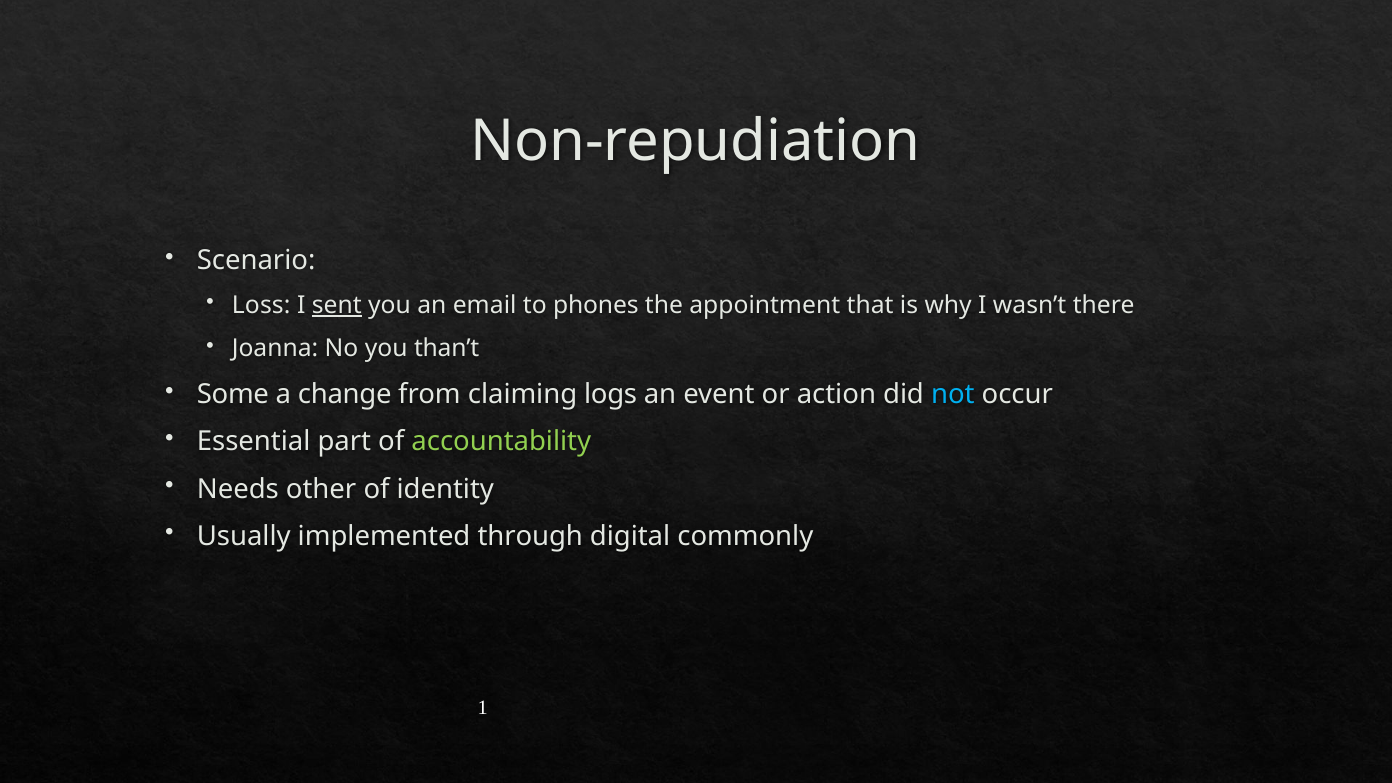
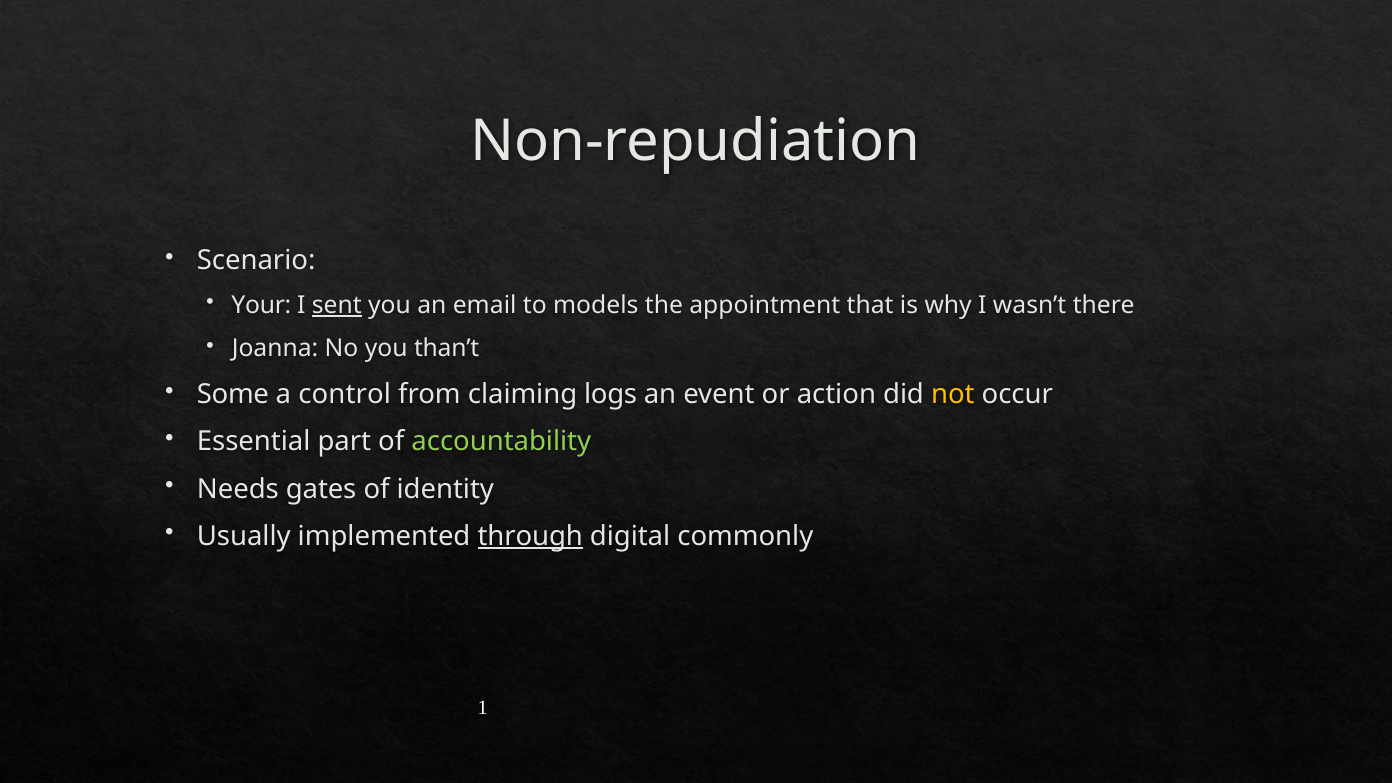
Loss: Loss -> Your
phones: phones -> models
change: change -> control
not colour: light blue -> yellow
other: other -> gates
through underline: none -> present
